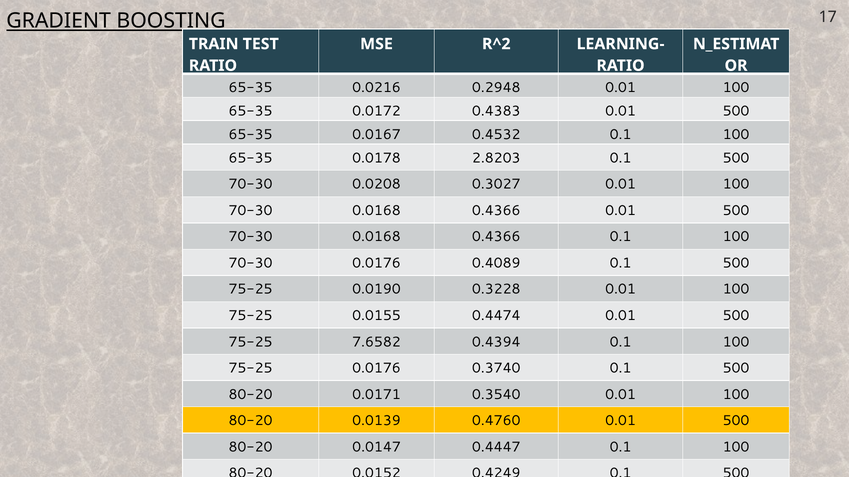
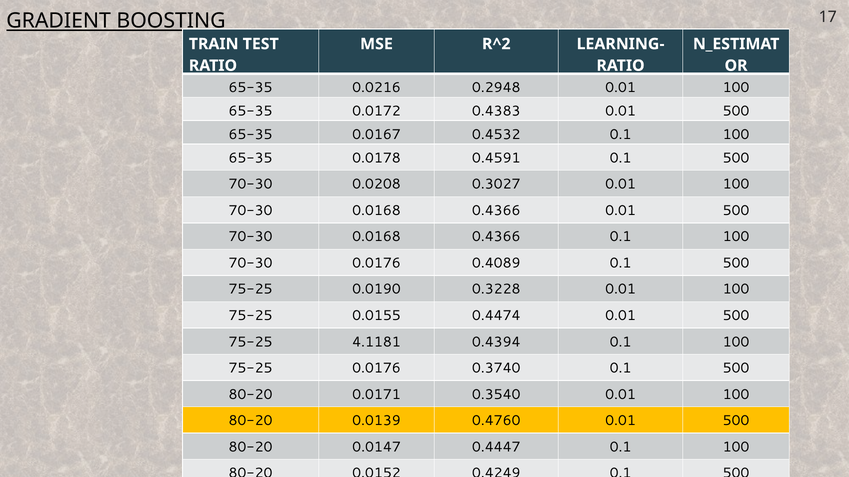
2.8203: 2.8203 -> 0.4591
7.6582: 7.6582 -> 4.1181
